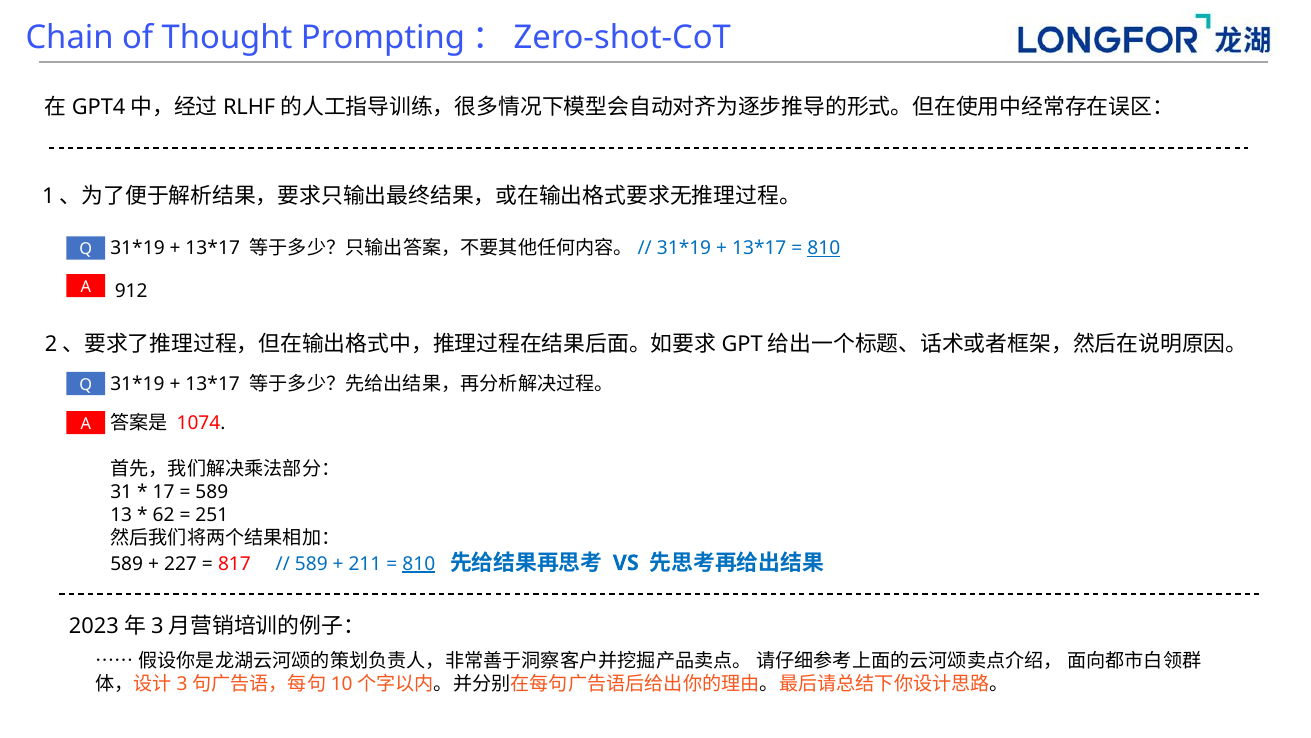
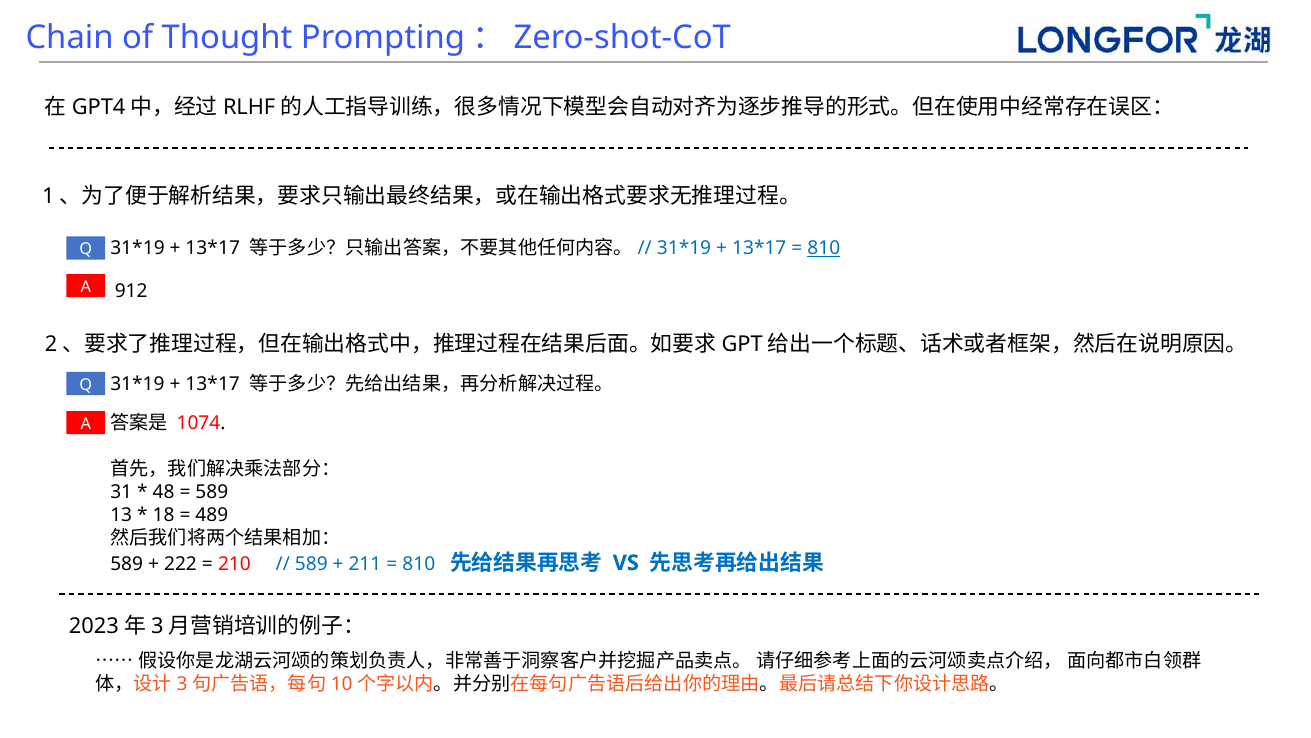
17: 17 -> 48
62: 62 -> 18
251: 251 -> 489
227: 227 -> 222
817: 817 -> 210
810 at (419, 563) underline: present -> none
